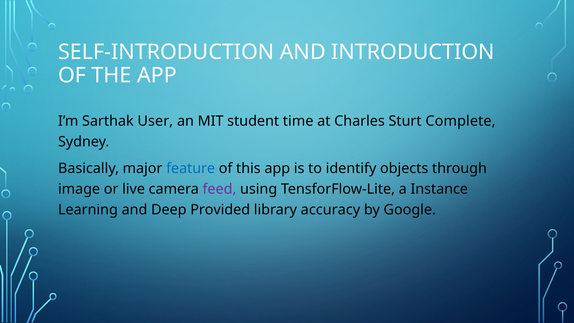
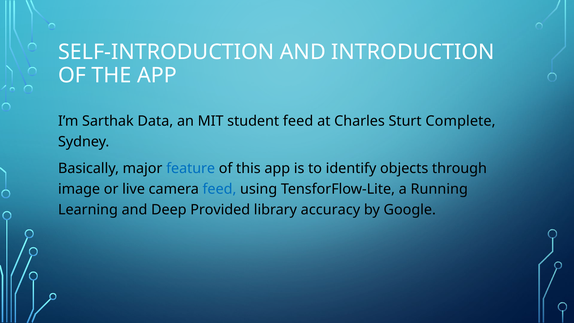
User: User -> Data
student time: time -> feed
feed at (219, 189) colour: purple -> blue
Instance: Instance -> Running
